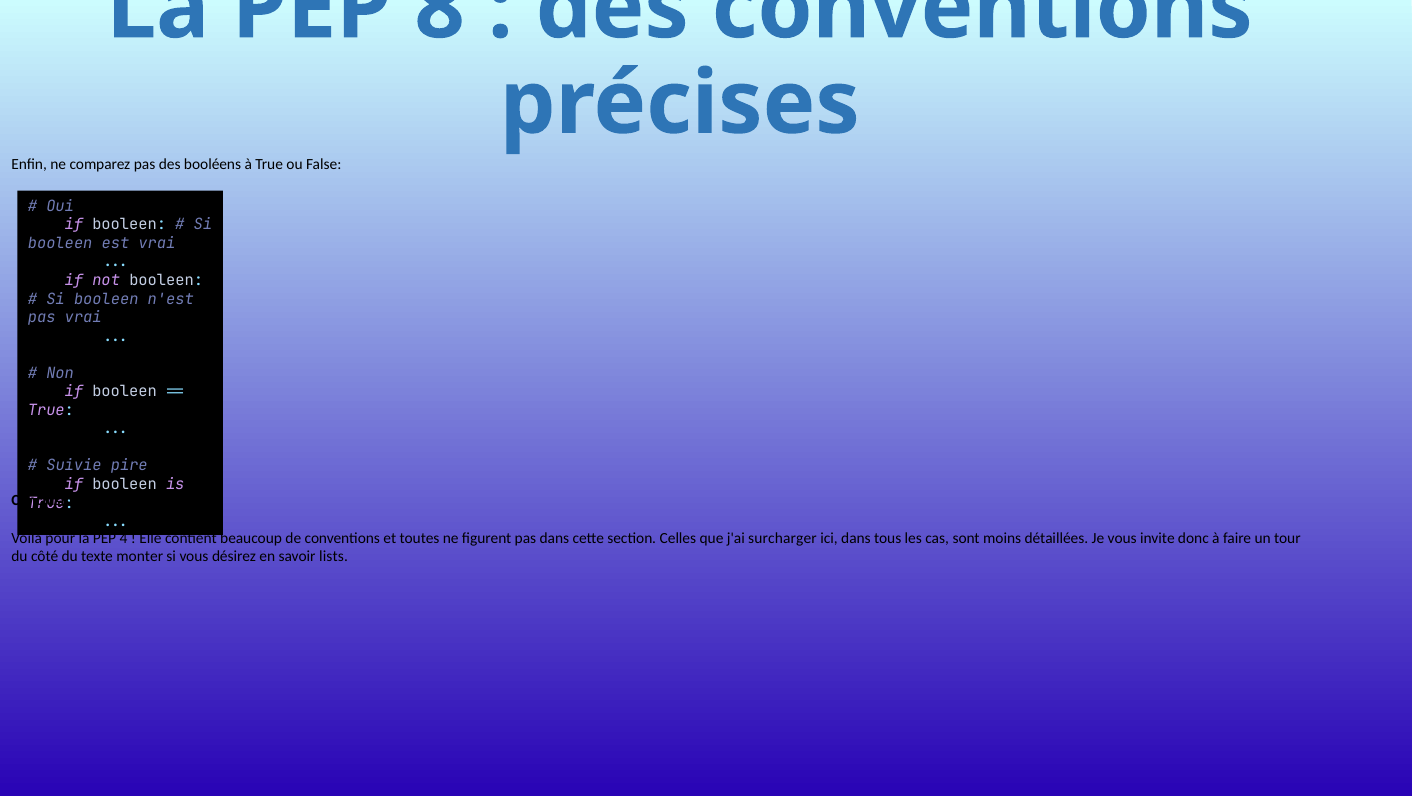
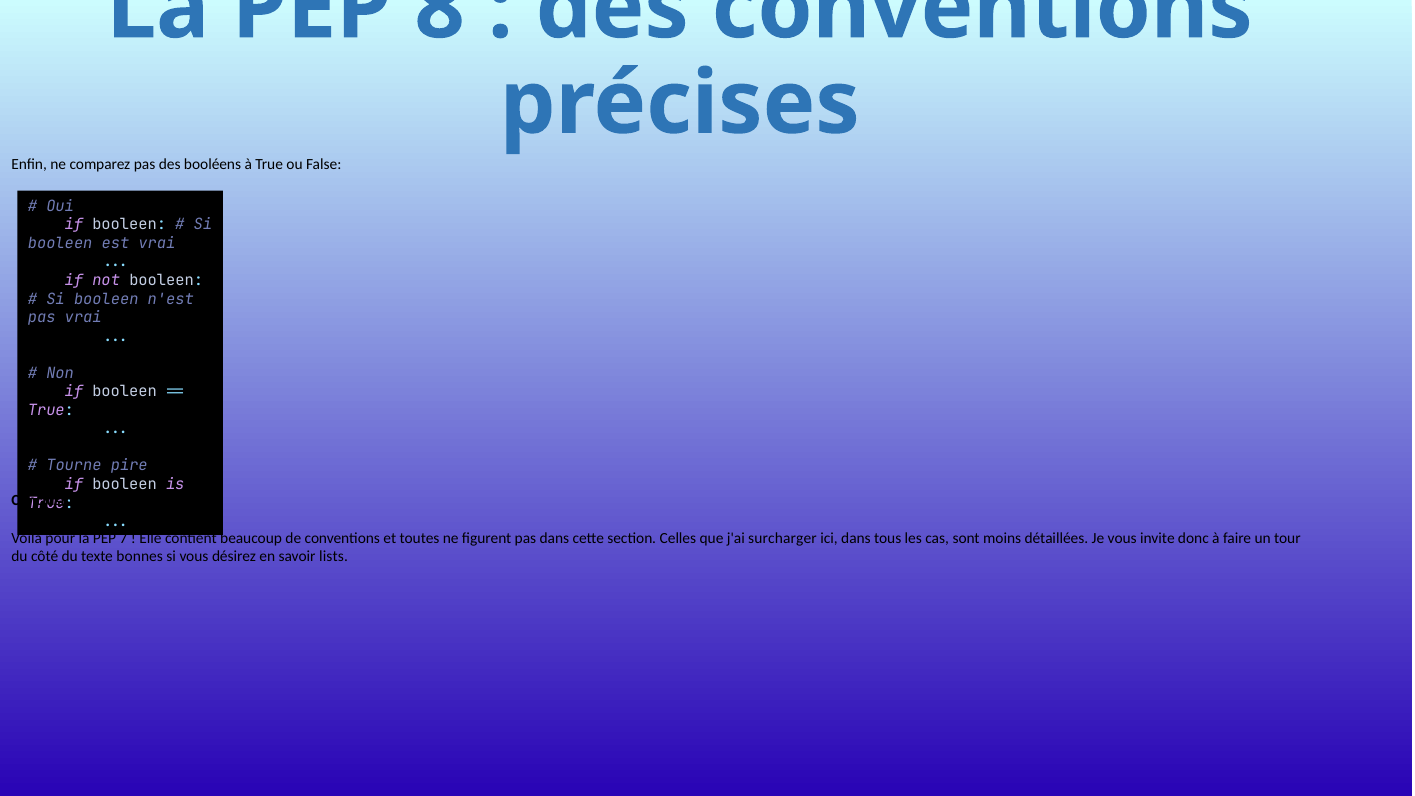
Suivie: Suivie -> Tourne
4: 4 -> 7
monter: monter -> bonnes
